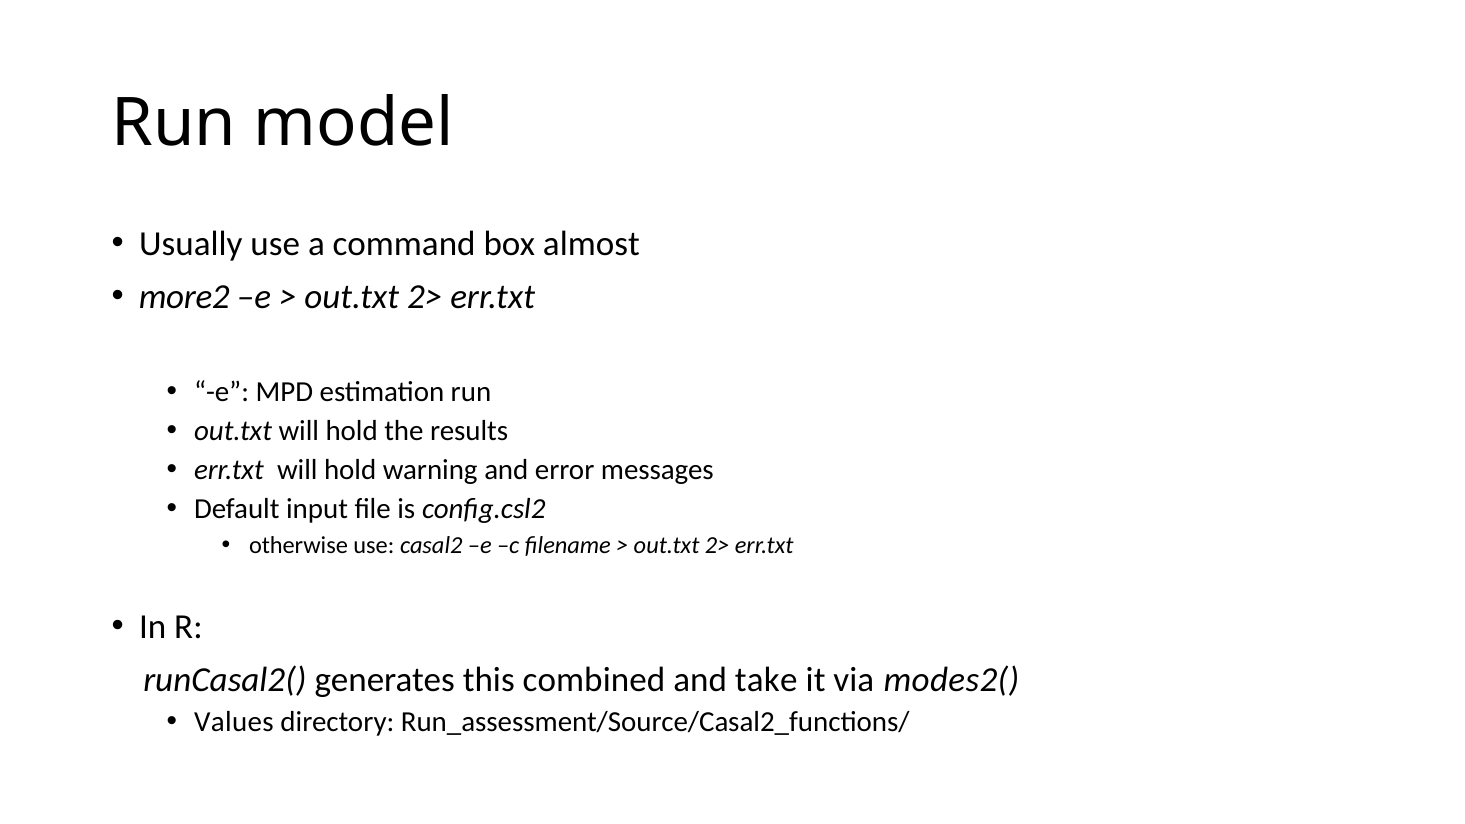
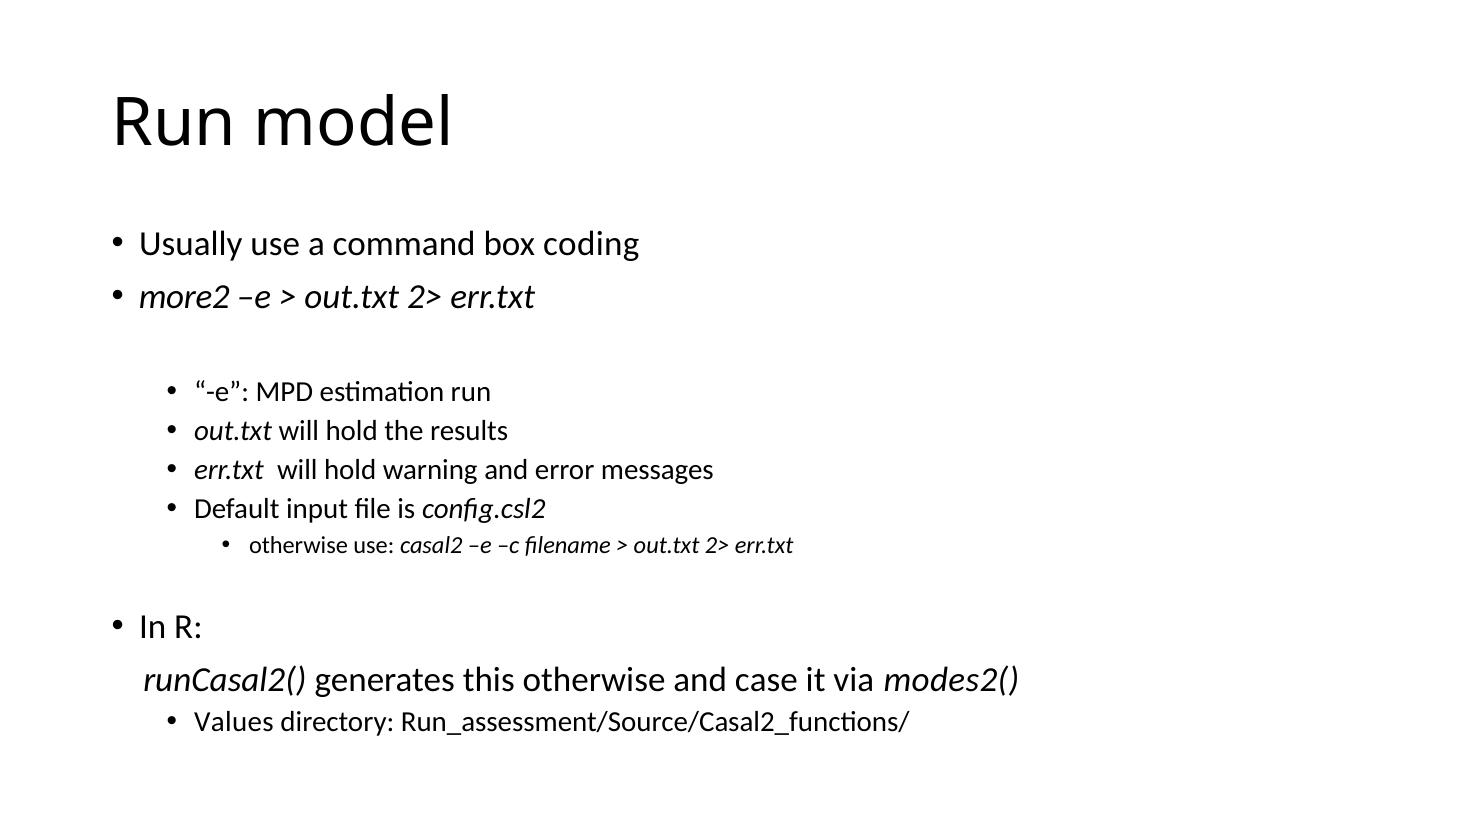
almost: almost -> coding
this combined: combined -> otherwise
take: take -> case
